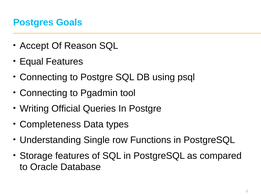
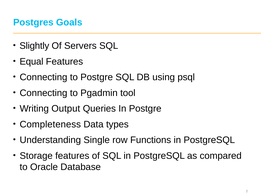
Accept: Accept -> Slightly
Reason: Reason -> Servers
Official: Official -> Output
